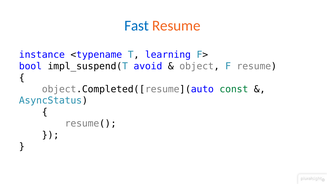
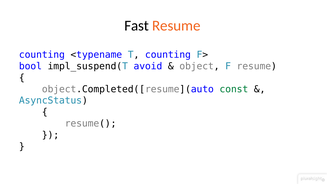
Fast colour: blue -> black
instance at (42, 55): instance -> counting
T learning: learning -> counting
